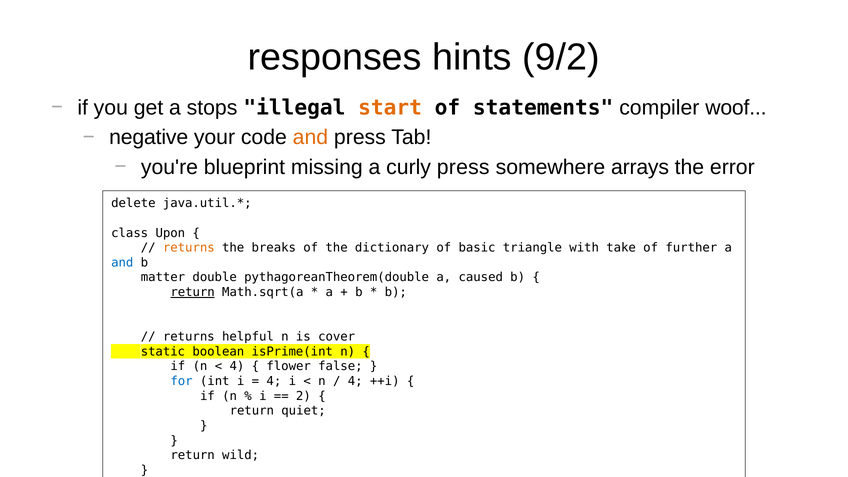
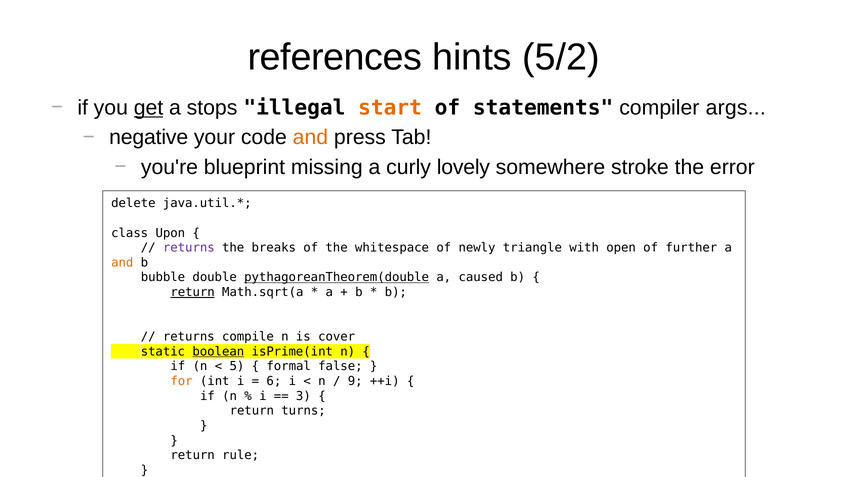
responses: responses -> references
9/2: 9/2 -> 5/2
get underline: none -> present
woof: woof -> args
curly press: press -> lovely
arrays: arrays -> stroke
returns at (189, 248) colour: orange -> purple
dictionary: dictionary -> whitespace
basic: basic -> newly
take: take -> open
and at (122, 263) colour: blue -> orange
matter: matter -> bubble
pythagoreanTheorem(double underline: none -> present
helpful: helpful -> compile
boolean underline: none -> present
4 at (237, 366): 4 -> 5
flower: flower -> formal
for colour: blue -> orange
4 at (274, 381): 4 -> 6
4 at (355, 381): 4 -> 9
2: 2 -> 3
quiet: quiet -> turns
wild: wild -> rule
